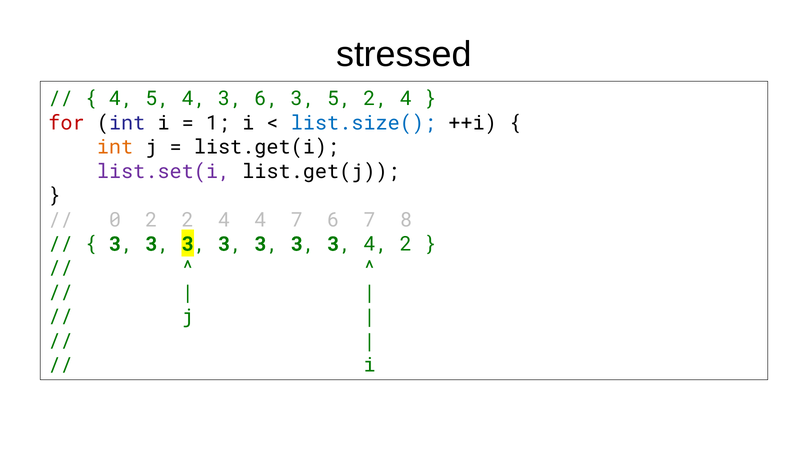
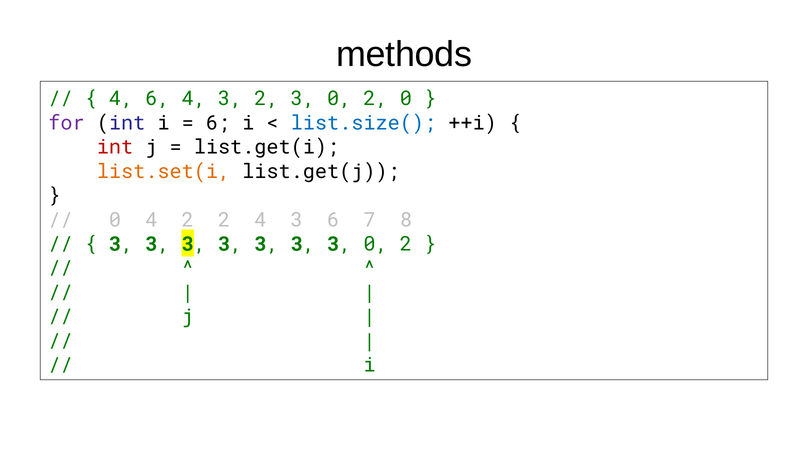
stressed: stressed -> methods
4 5: 5 -> 6
3 6: 6 -> 2
5 at (339, 99): 5 -> 0
4 at (406, 99): 4 -> 0
for colour: red -> purple
1 at (218, 123): 1 -> 6
int at (115, 147) colour: orange -> red
list.set(i colour: purple -> orange
0 2: 2 -> 4
4 at (224, 220): 4 -> 2
7 at (297, 220): 7 -> 3
3 3 4: 4 -> 0
